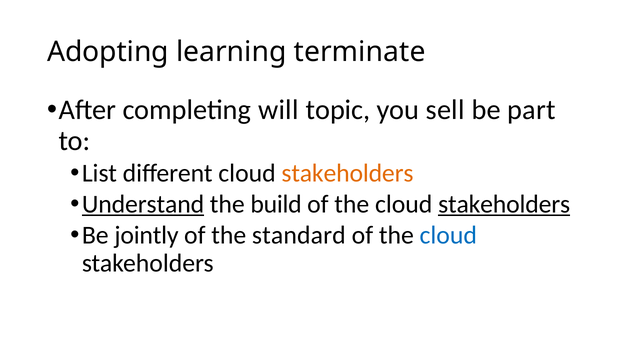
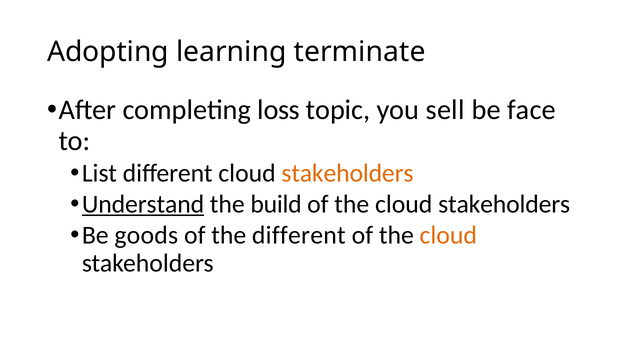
will: will -> loss
part: part -> face
stakeholders at (504, 204) underline: present -> none
jointly: jointly -> goods
the standard: standard -> different
cloud at (448, 235) colour: blue -> orange
